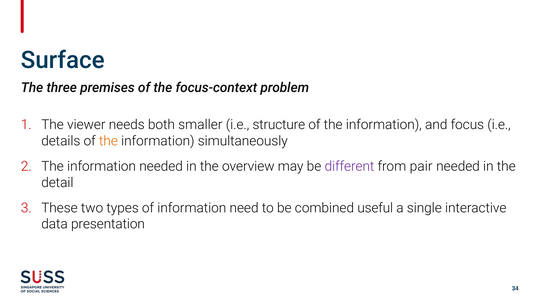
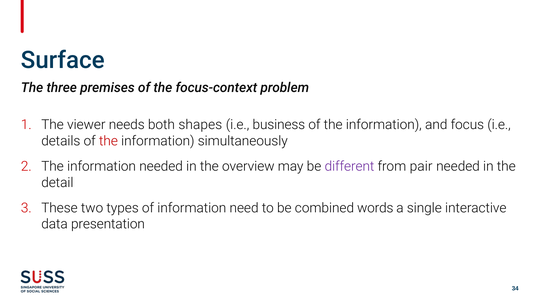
smaller: smaller -> shapes
structure: structure -> business
the at (108, 141) colour: orange -> red
useful: useful -> words
